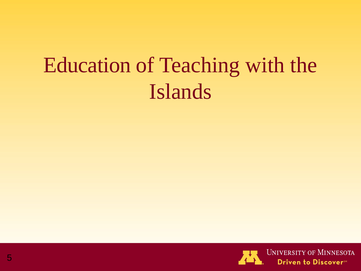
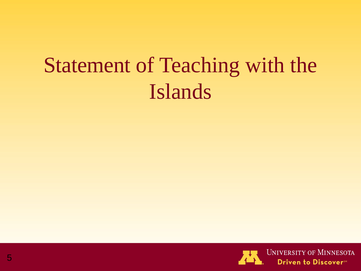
Education: Education -> Statement
